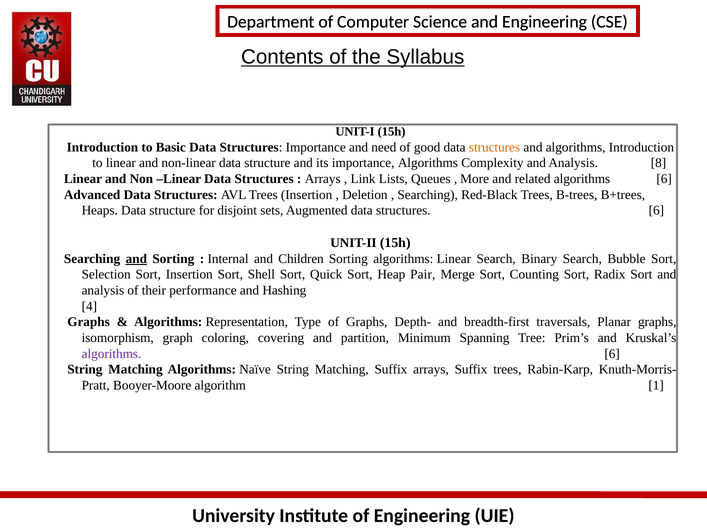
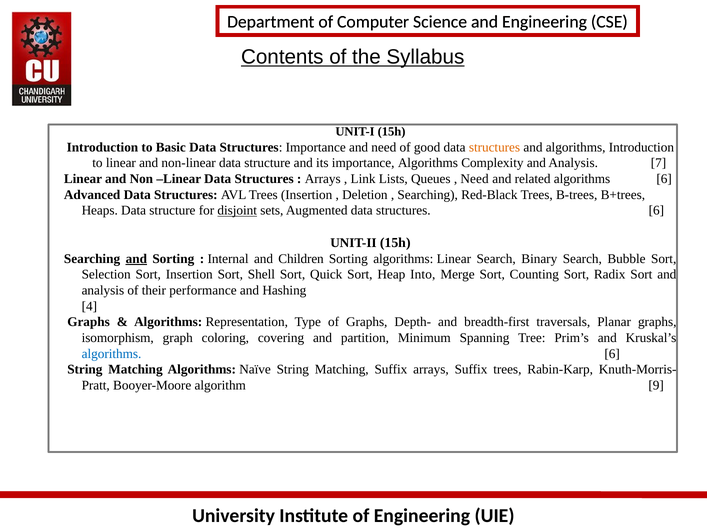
8: 8 -> 7
More at (475, 179): More -> Need
disjoint underline: none -> present
Pair: Pair -> Into
algorithms at (112, 354) colour: purple -> blue
1: 1 -> 9
